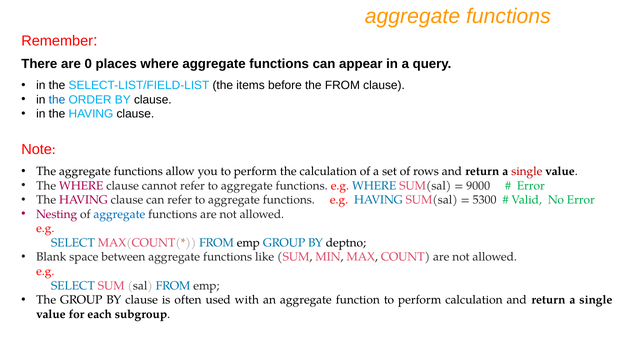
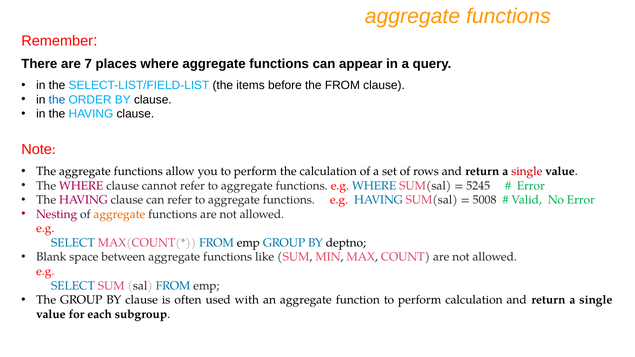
0: 0 -> 7
9000: 9000 -> 5245
5300: 5300 -> 5008
aggregate at (119, 214) colour: blue -> orange
